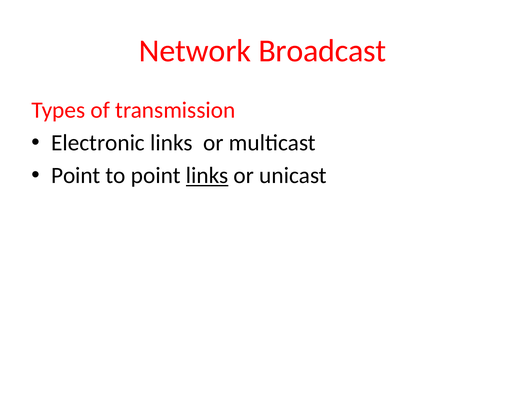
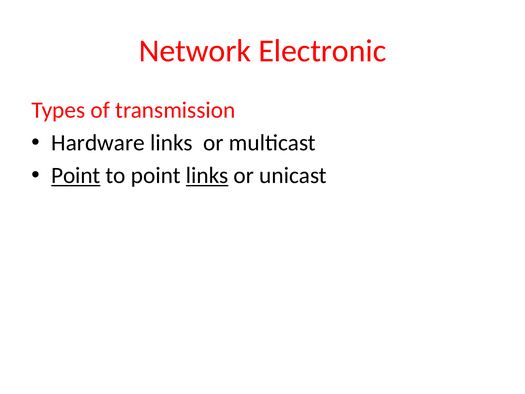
Broadcast: Broadcast -> Electronic
Electronic: Electronic -> Hardware
Point at (76, 175) underline: none -> present
